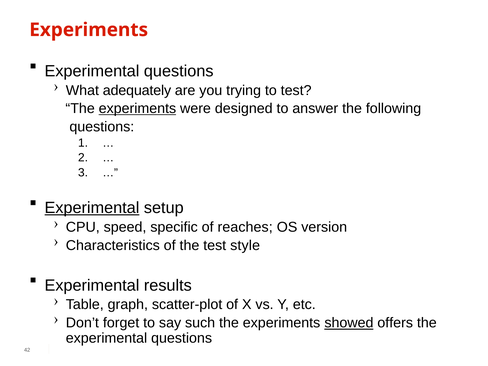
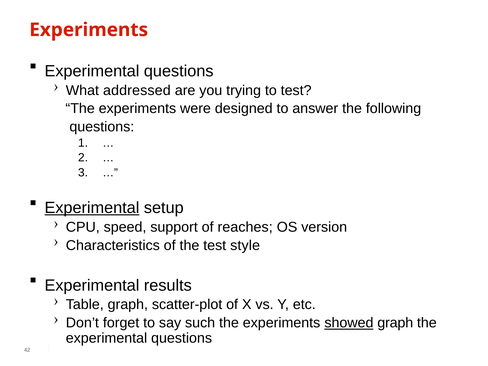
adequately: adequately -> addressed
experiments at (137, 109) underline: present -> none
specific: specific -> support
showed offers: offers -> graph
